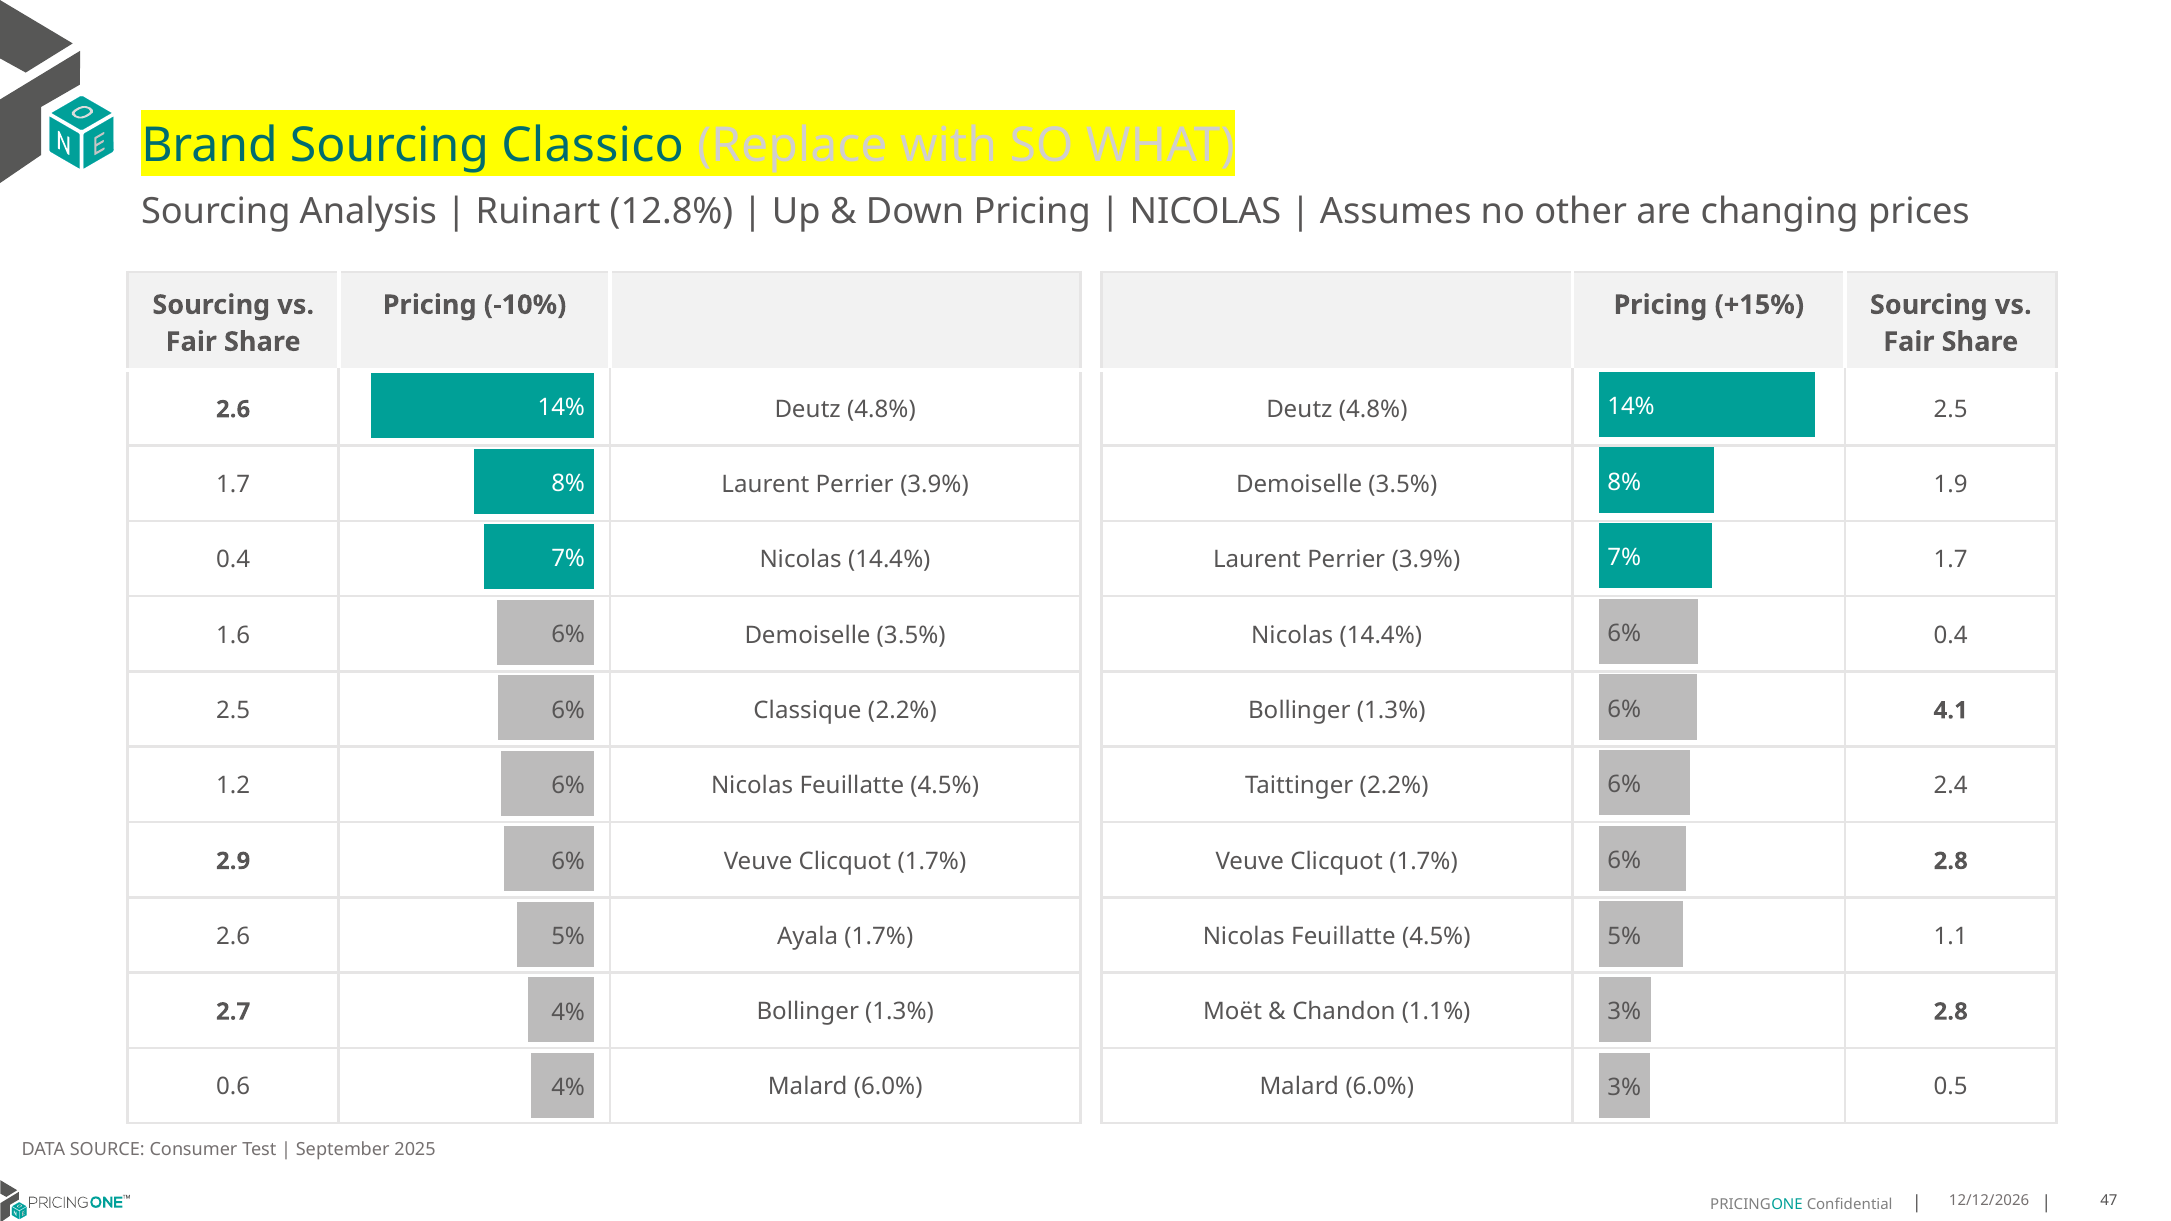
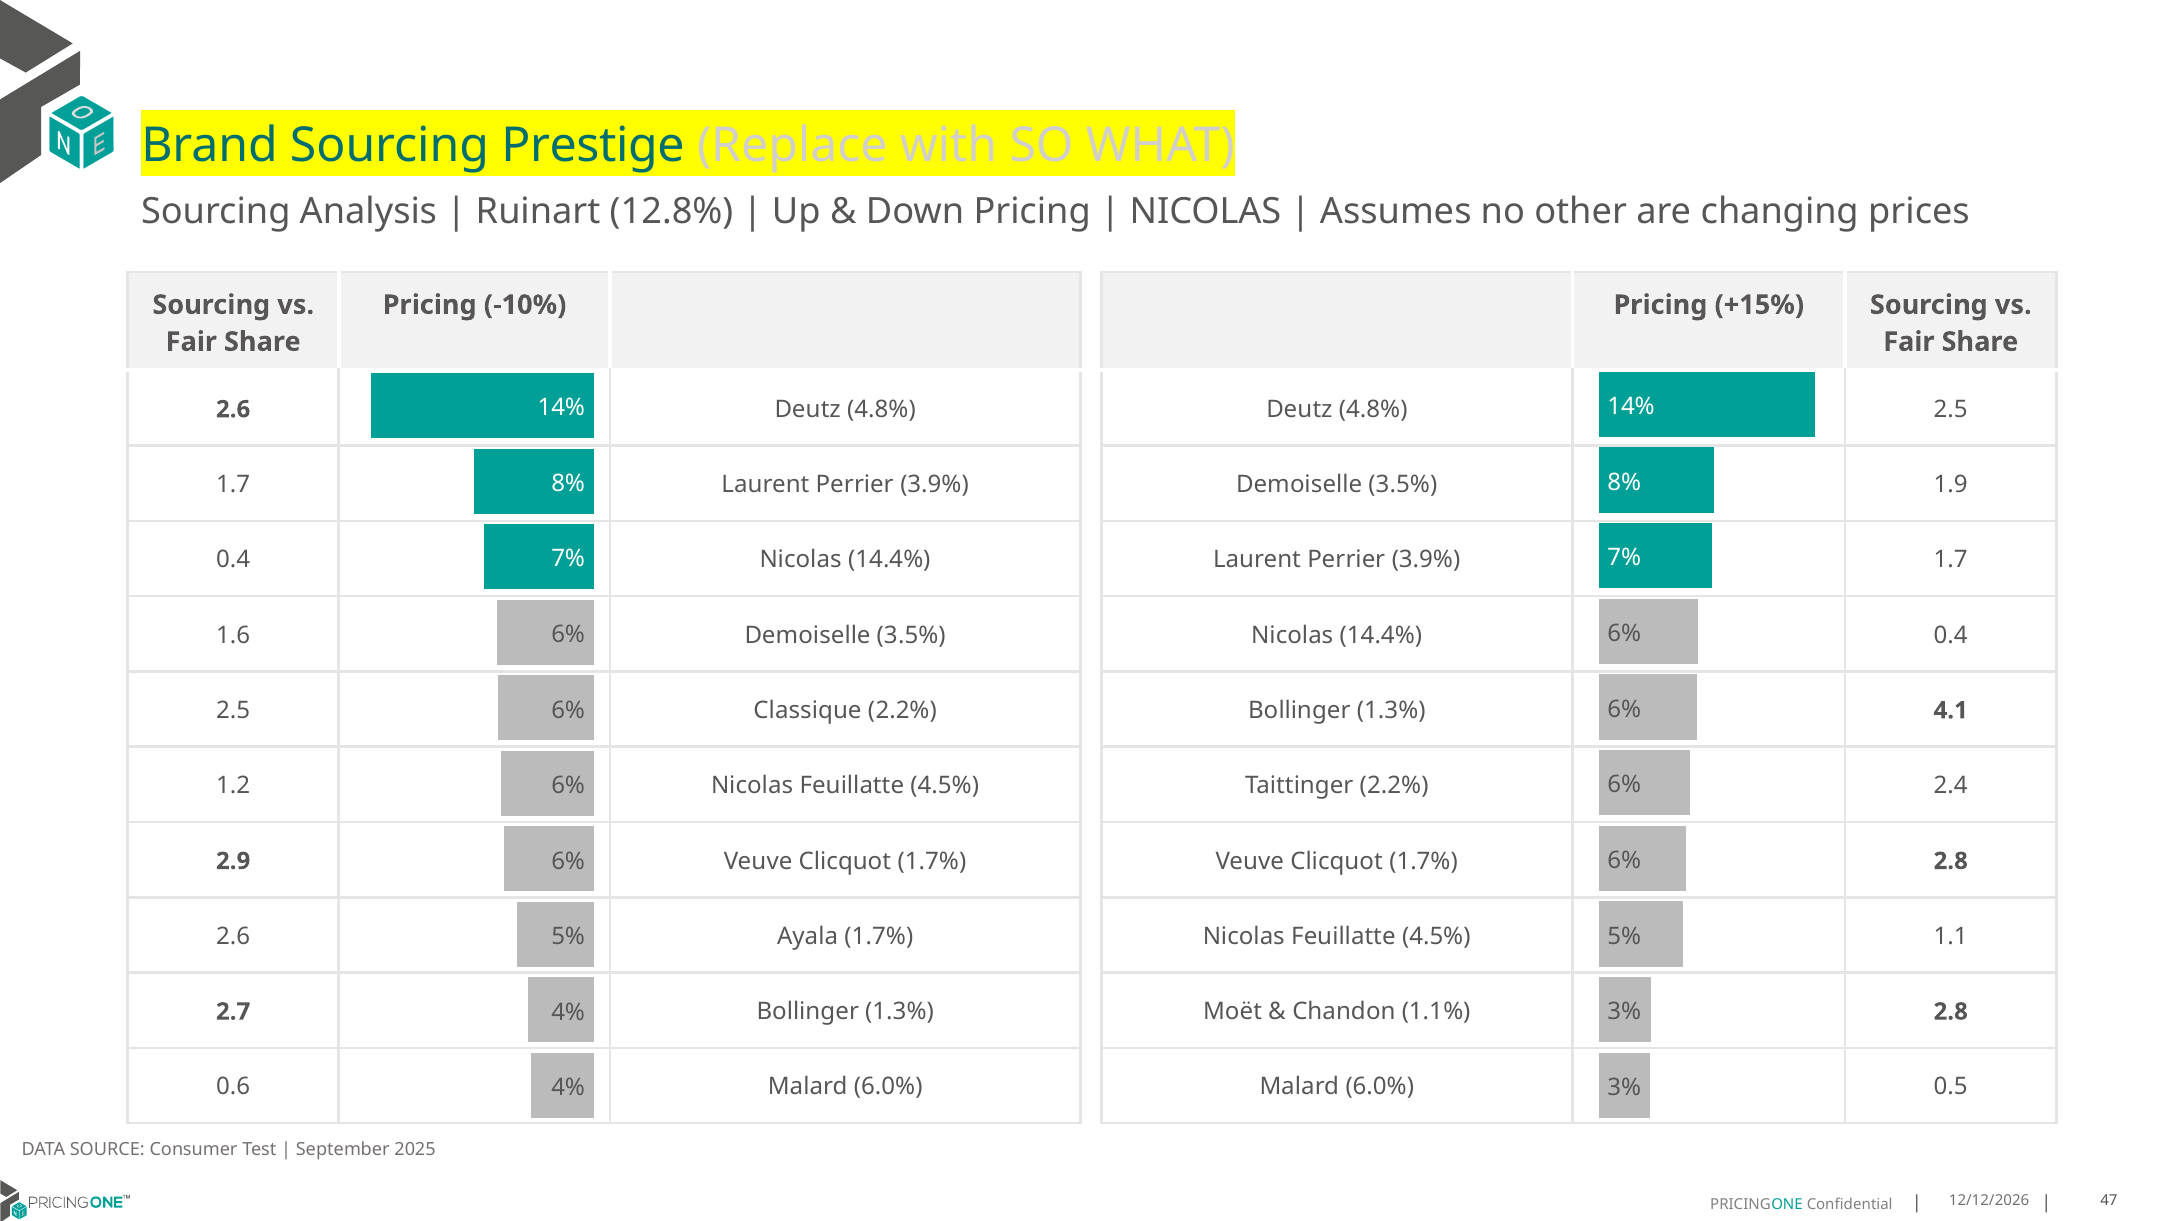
Classico: Classico -> Prestige
